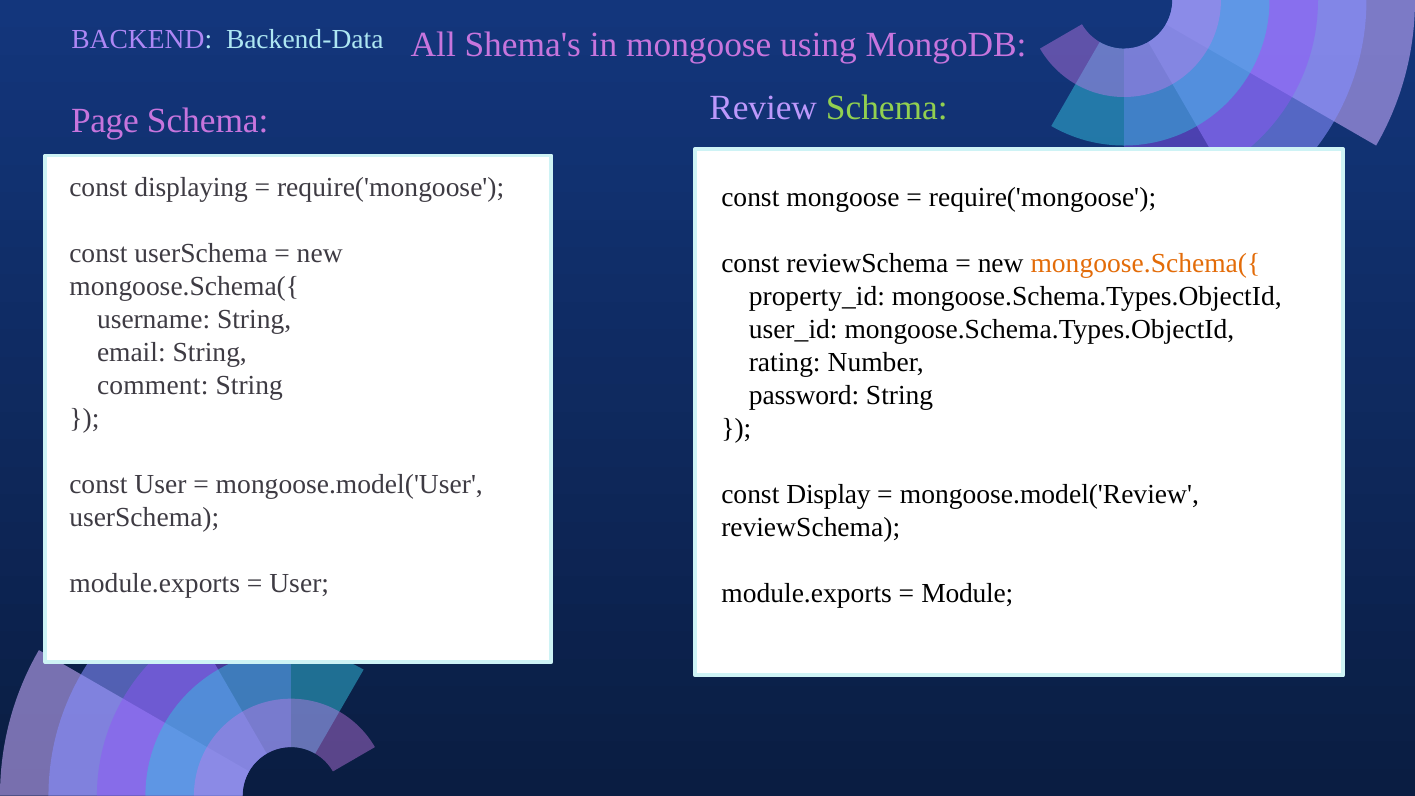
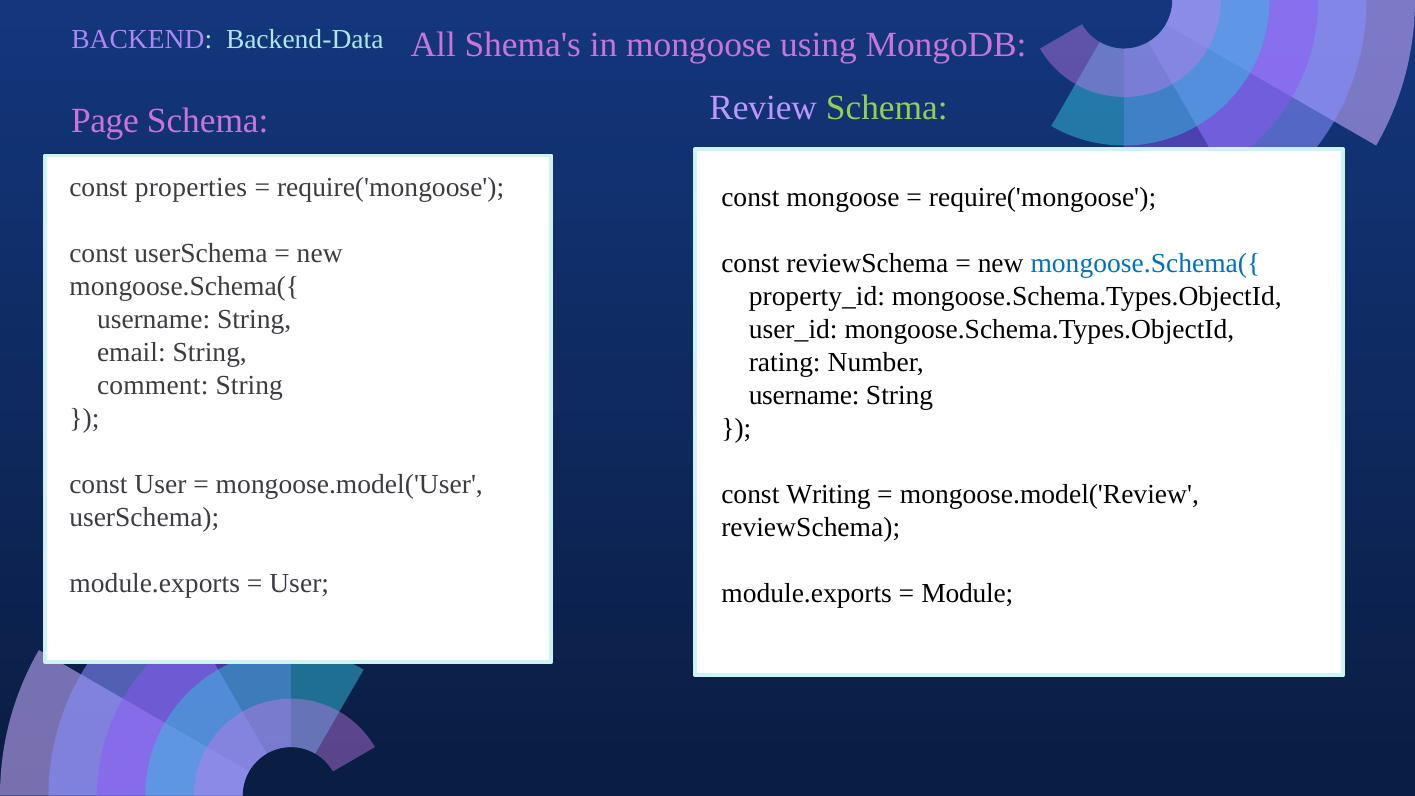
displaying: displaying -> properties
mongoose.Schema({ at (1145, 263) colour: orange -> blue
password at (804, 395): password -> username
Display: Display -> Writing
